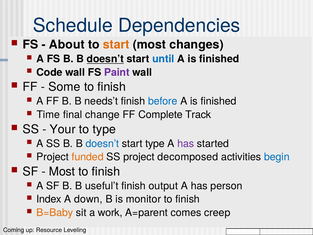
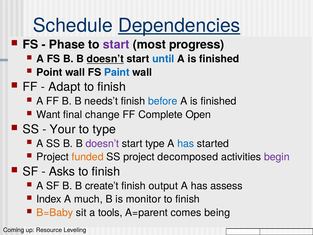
Dependencies underline: none -> present
About: About -> Phase
start at (116, 45) colour: orange -> purple
changes: changes -> progress
Code: Code -> Point
Paint colour: purple -> blue
Some: Some -> Adapt
Time: Time -> Want
Track: Track -> Open
doesn’t at (102, 143) colour: blue -> purple
has at (186, 143) colour: purple -> blue
begin colour: blue -> purple
Most at (62, 171): Most -> Asks
useful’t: useful’t -> create’t
person: person -> assess
down: down -> much
work: work -> tools
creep: creep -> being
